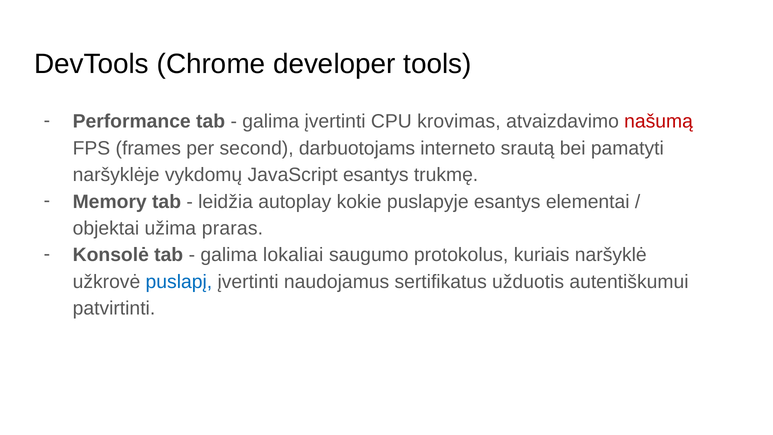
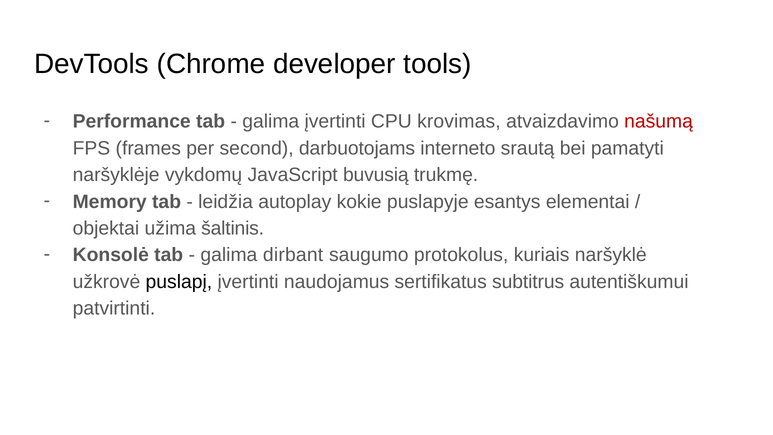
JavaScript esantys: esantys -> buvusią
praras: praras -> šaltinis
lokaliai: lokaliai -> dirbant
puslapį colour: blue -> black
užduotis: užduotis -> subtitrus
